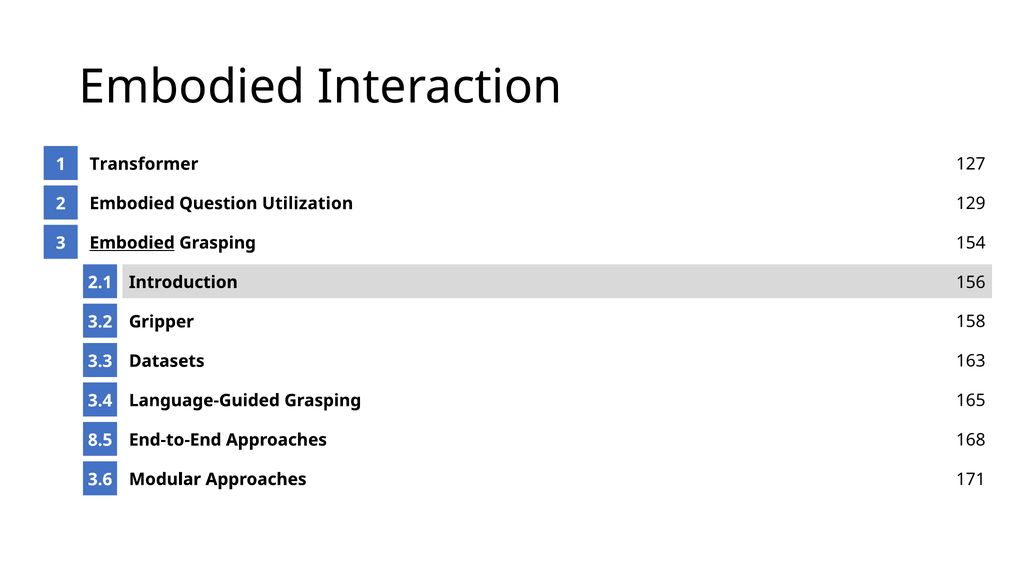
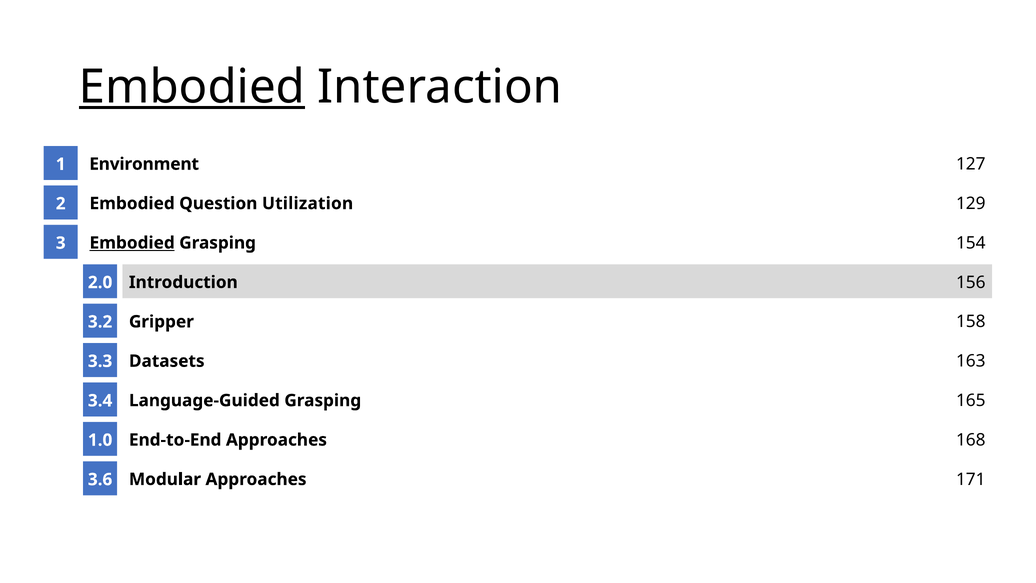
Embodied at (192, 87) underline: none -> present
Transformer: Transformer -> Environment
2.1: 2.1 -> 2.0
8.5: 8.5 -> 1.0
